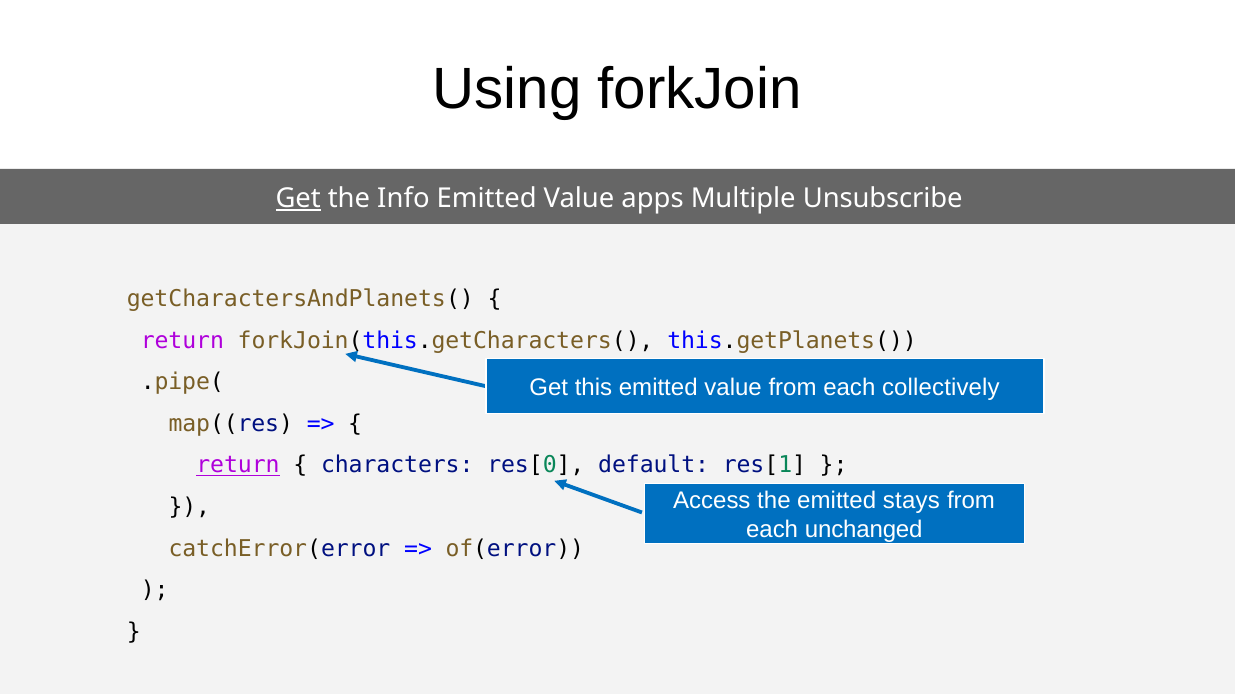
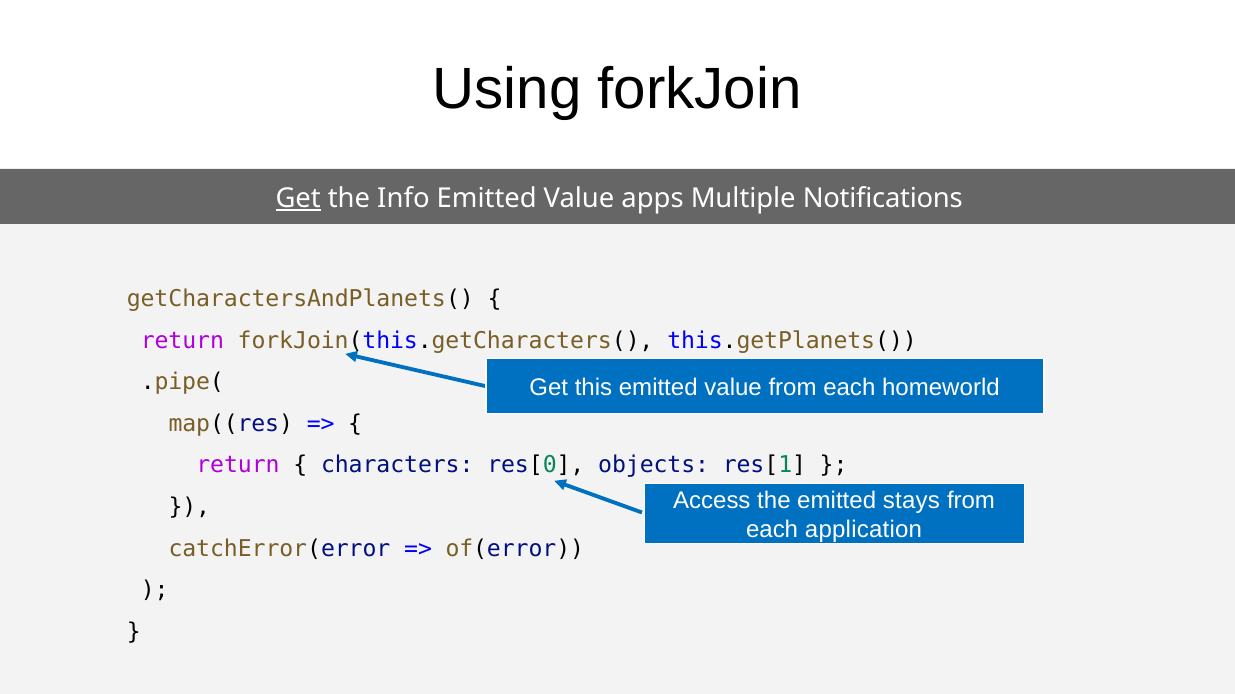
Unsubscribe: Unsubscribe -> Notifications
collectively: collectively -> homeworld
return at (238, 466) underline: present -> none
default: default -> objects
unchanged: unchanged -> application
